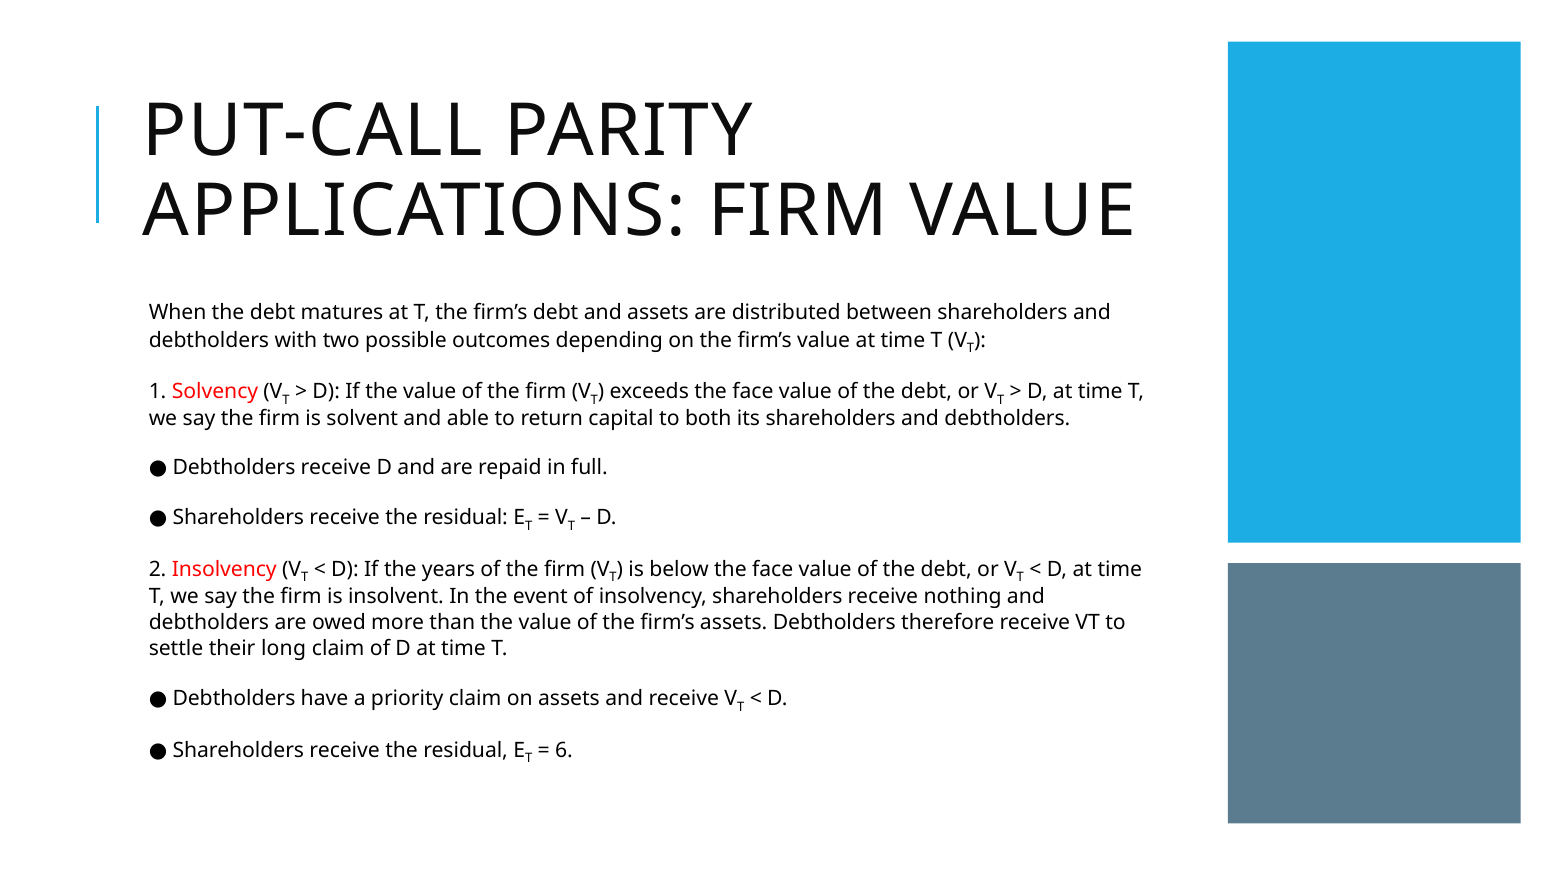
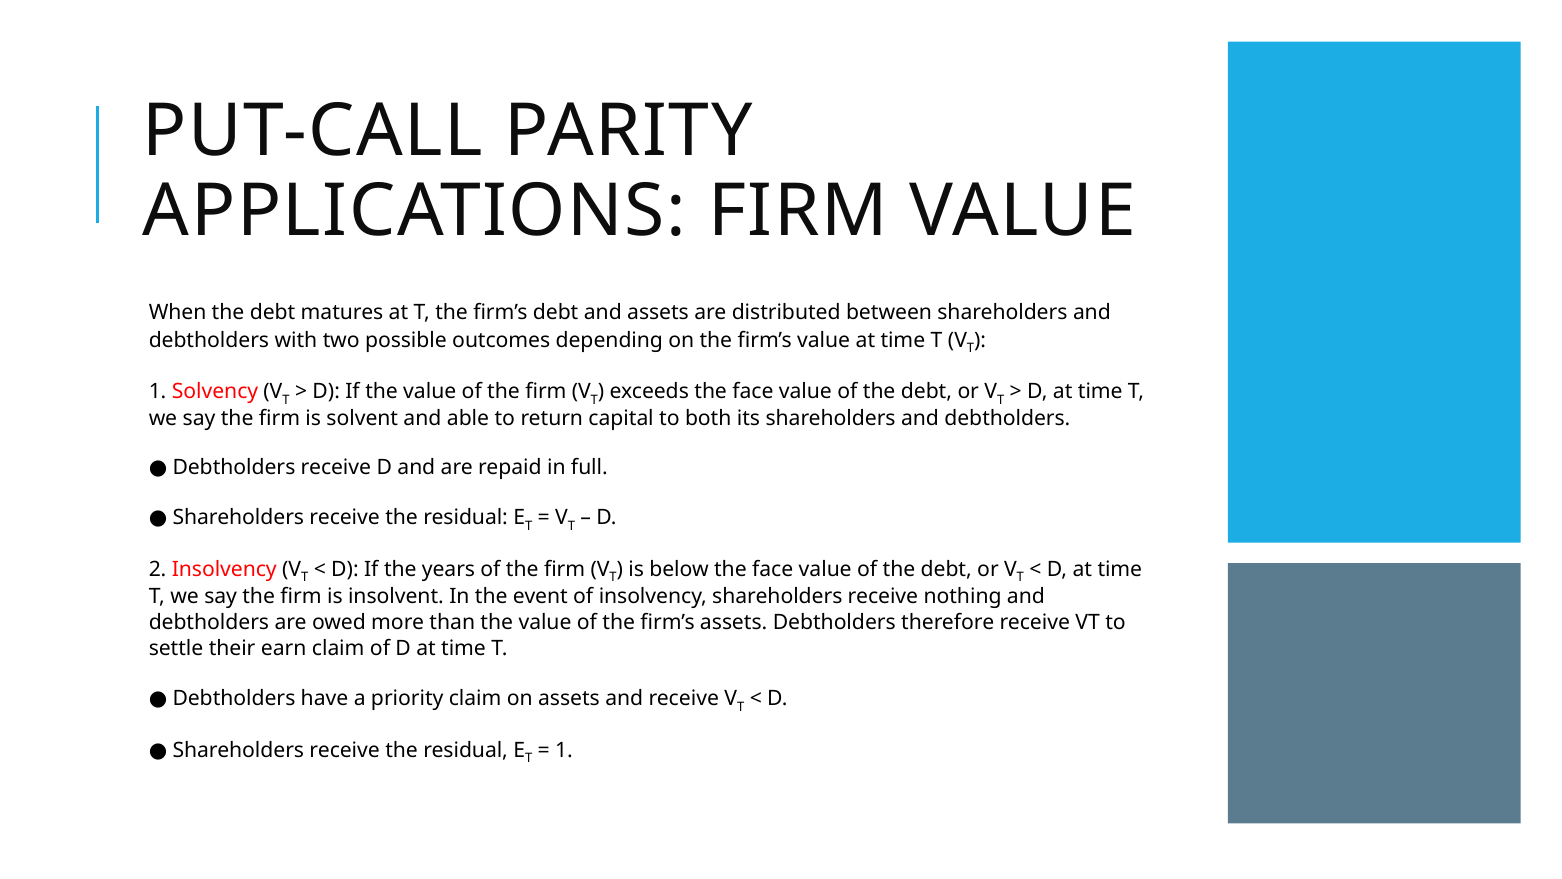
long: long -> earn
6 at (564, 750): 6 -> 1
